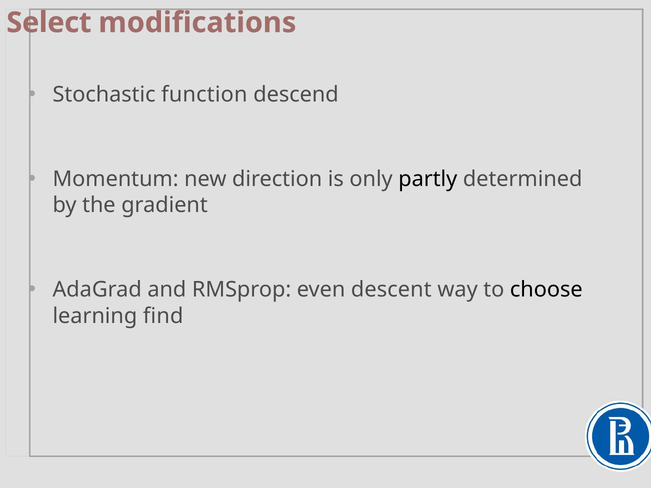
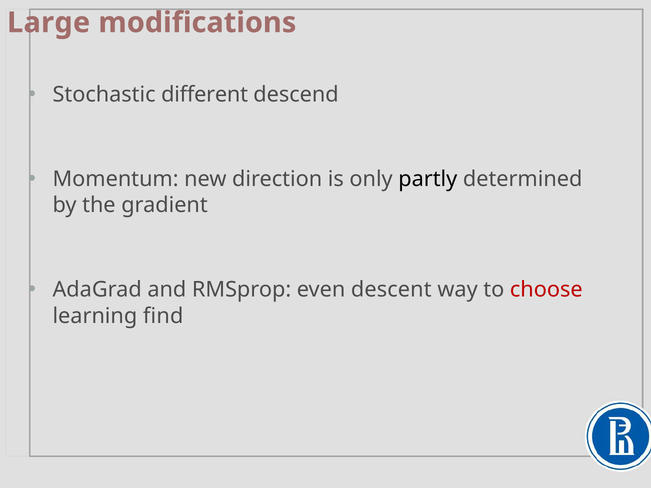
Select: Select -> Large
function: function -> different
choose colour: black -> red
